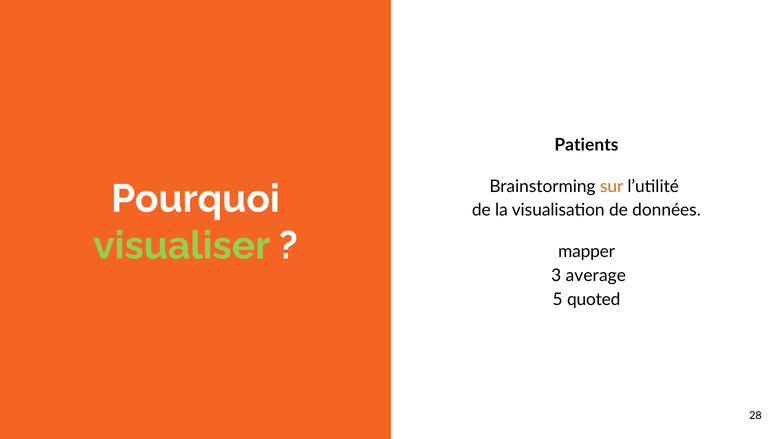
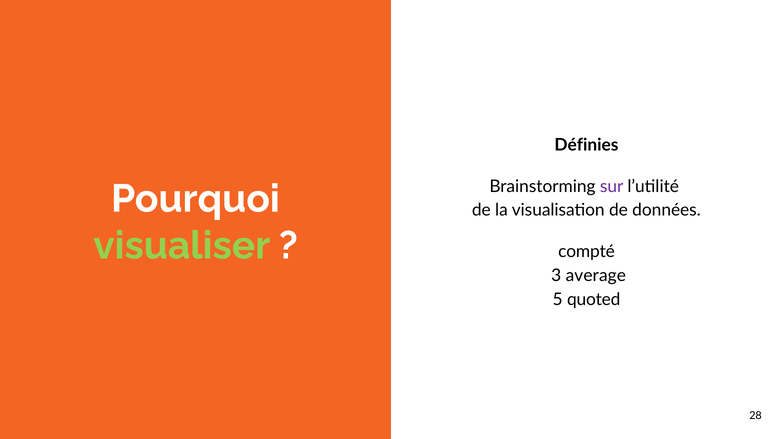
Patients: Patients -> Définies
sur colour: orange -> purple
mapper: mapper -> compté
